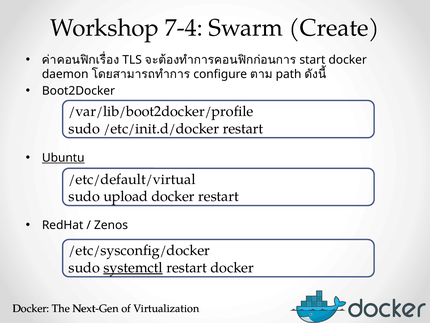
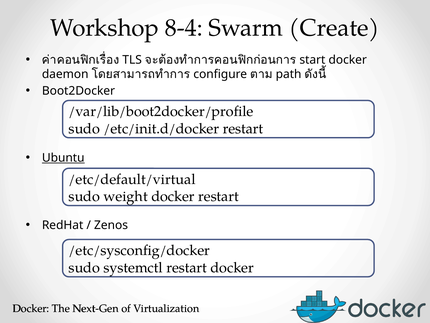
7-4: 7-4 -> 8-4
upload: upload -> weight
systemctl underline: present -> none
